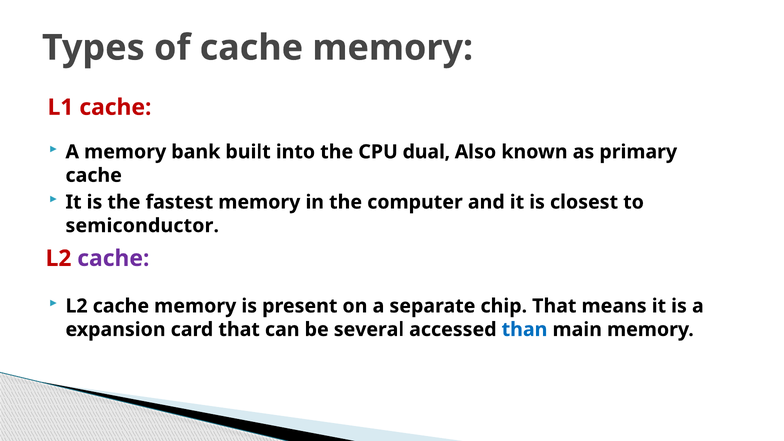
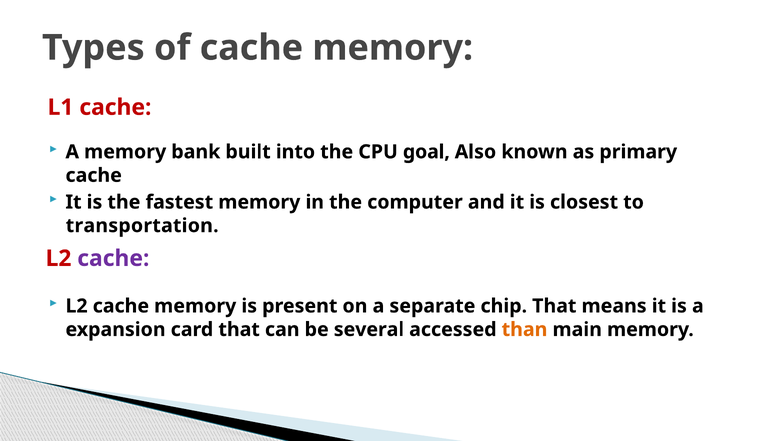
dual: dual -> goal
semiconductor: semiconductor -> transportation
than colour: blue -> orange
